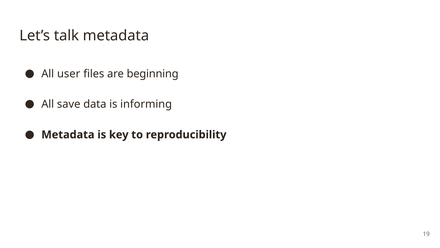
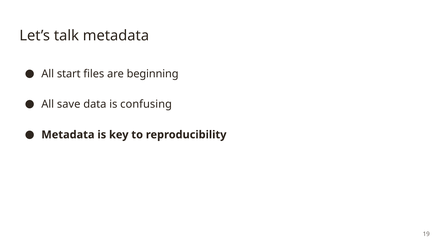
user: user -> start
informing: informing -> confusing
